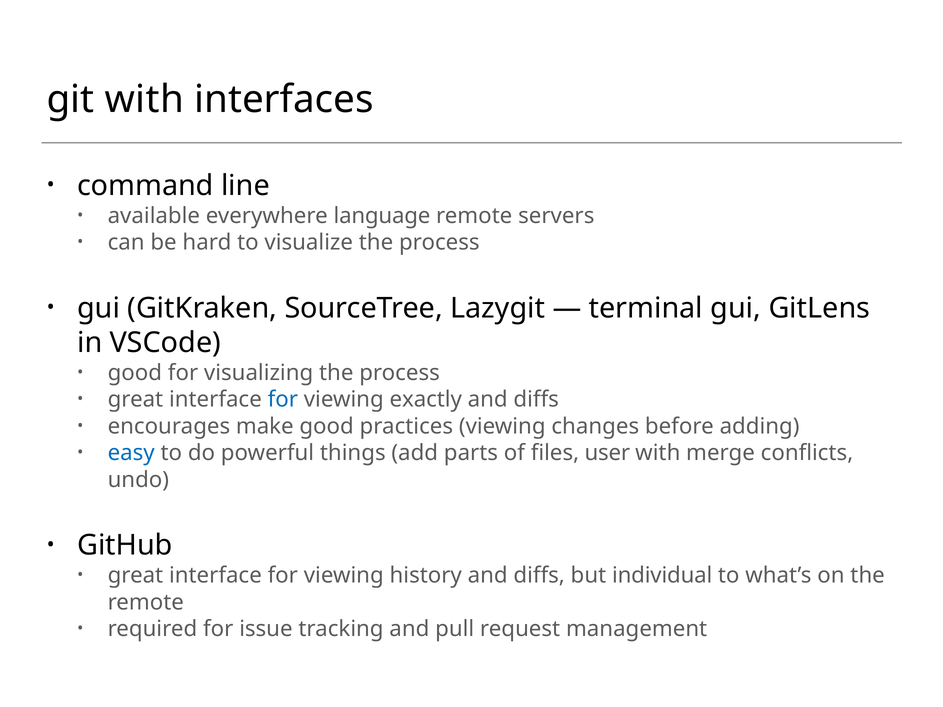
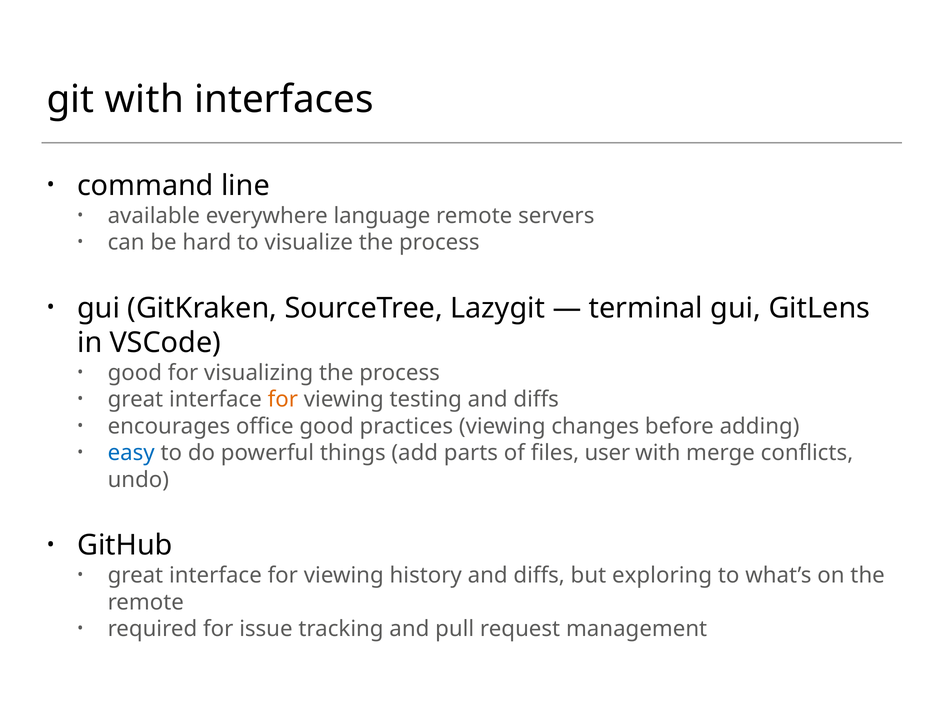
for at (283, 400) colour: blue -> orange
exactly: exactly -> testing
make: make -> office
individual: individual -> exploring
